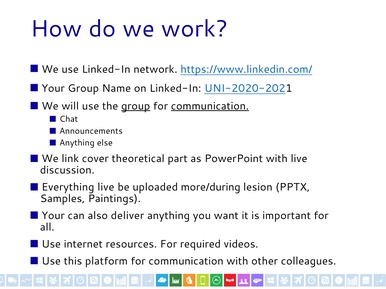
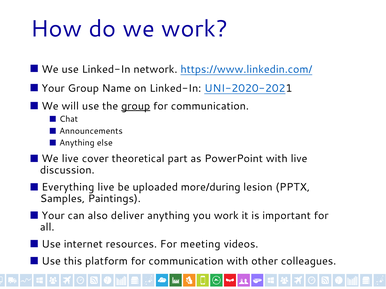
communication at (210, 106) underline: present -> none
We link: link -> live
you want: want -> work
required: required -> meeting
